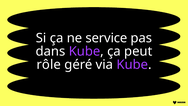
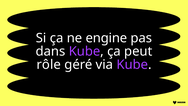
service: service -> engine
